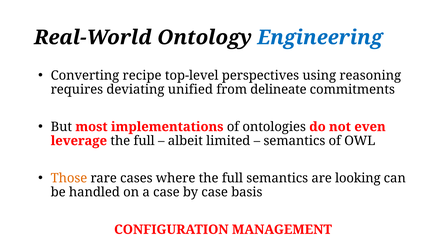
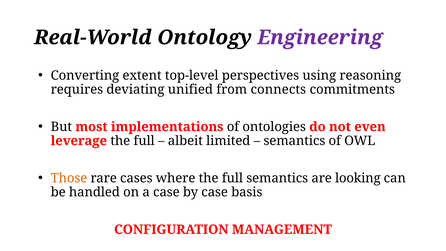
Engineering colour: blue -> purple
recipe: recipe -> extent
delineate: delineate -> connects
